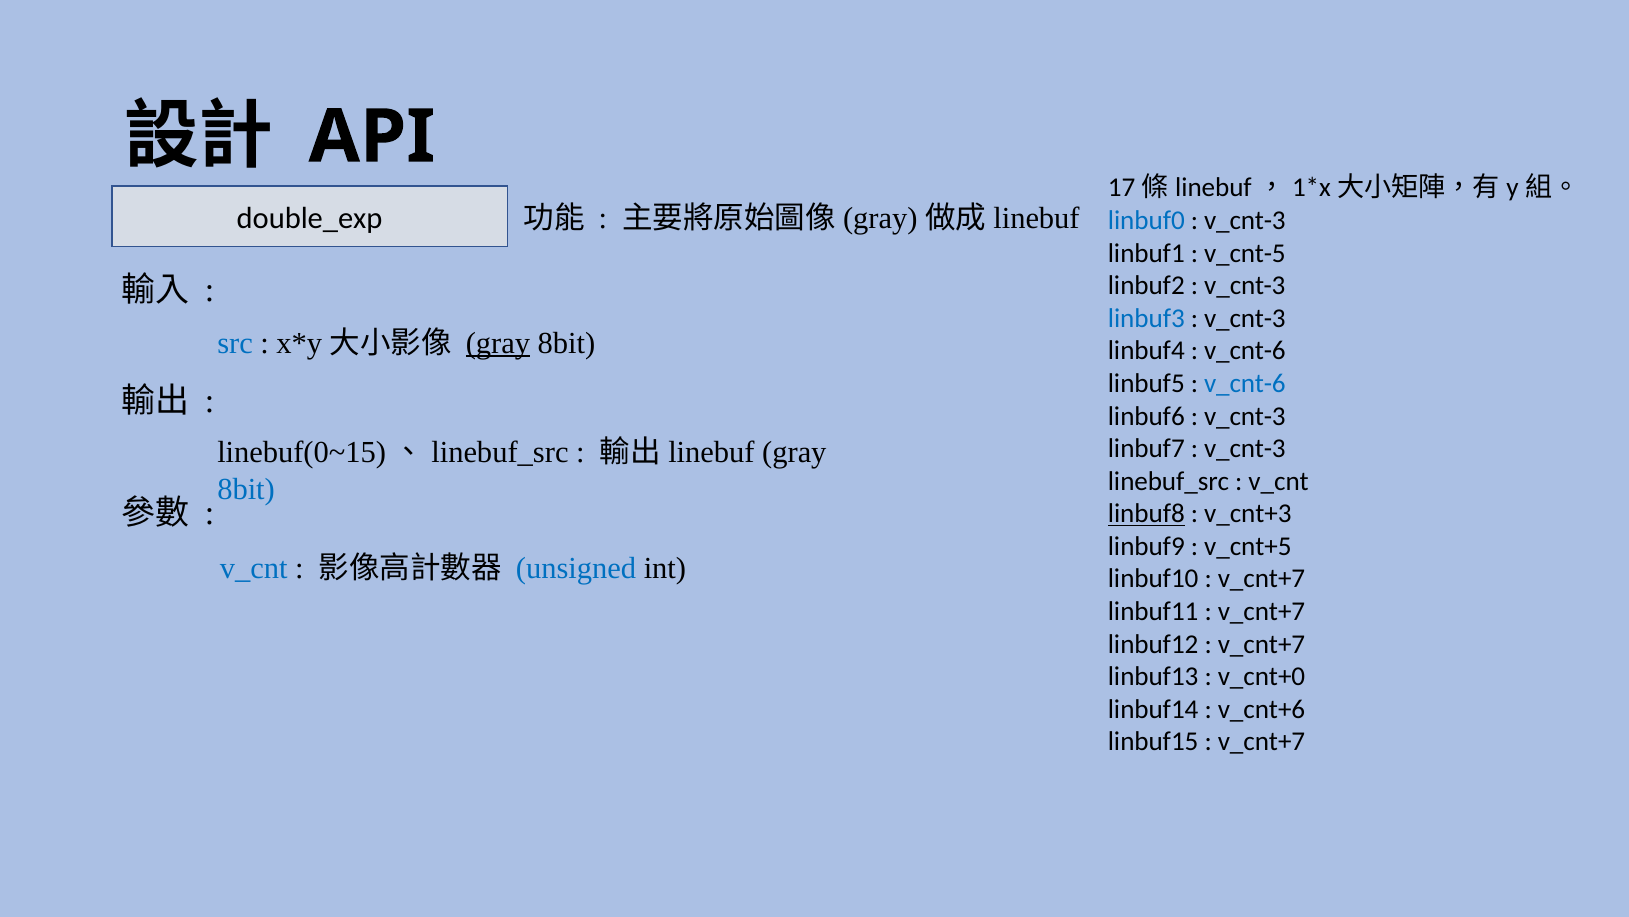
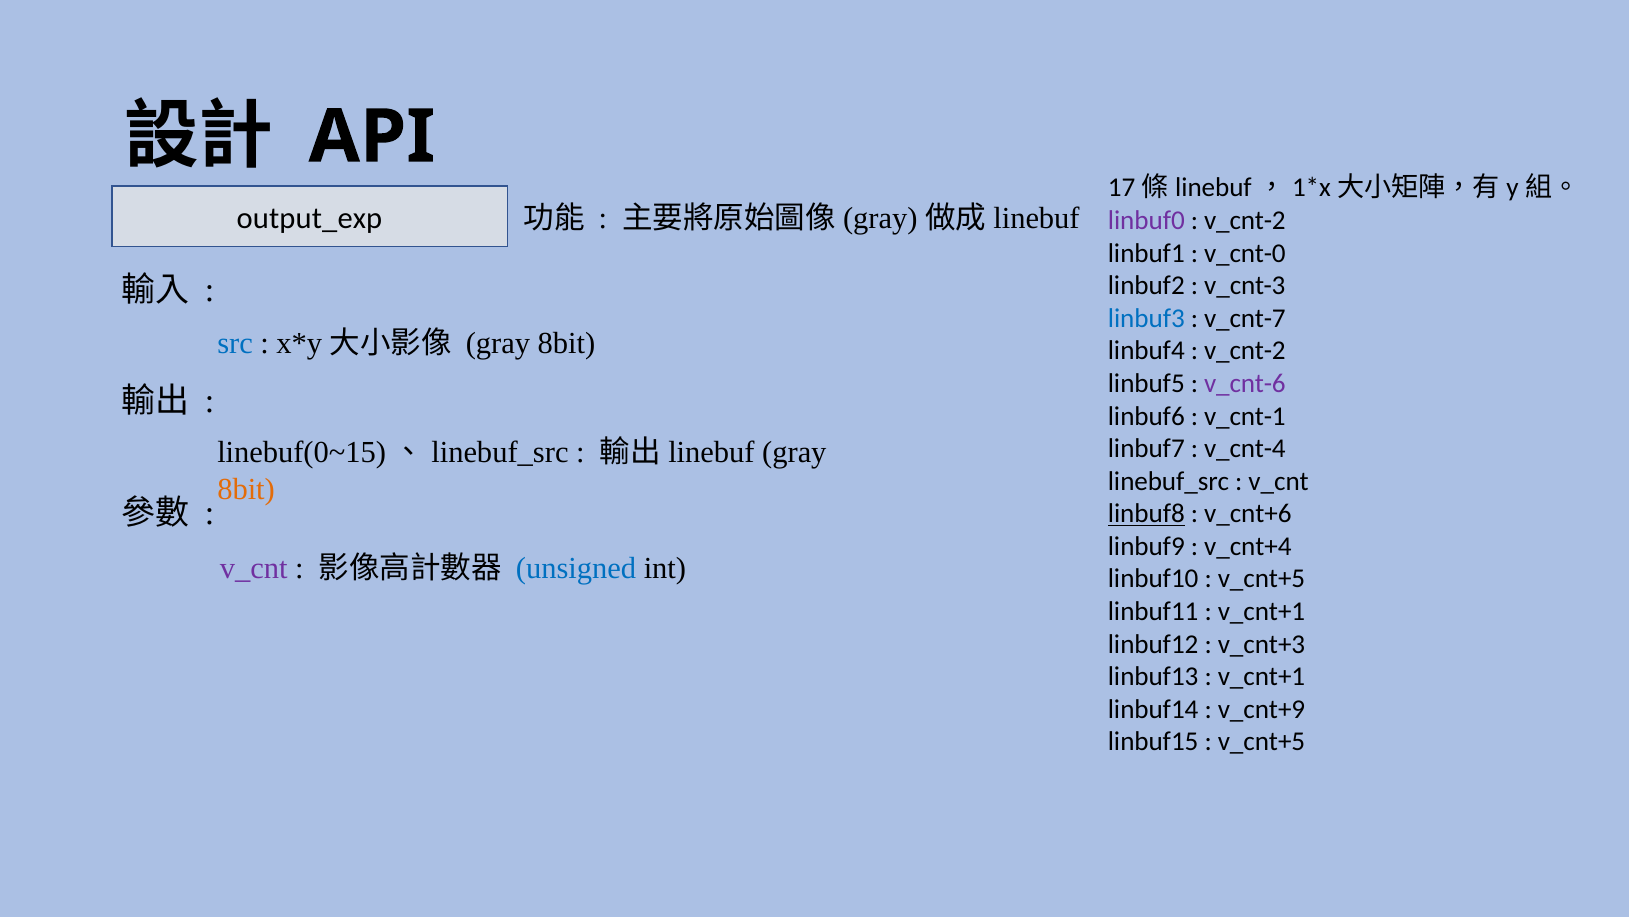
double_exp: double_exp -> output_exp
linbuf0 colour: blue -> purple
v_cnt-3 at (1245, 220): v_cnt-3 -> v_cnt-2
v_cnt-5: v_cnt-5 -> v_cnt-0
v_cnt-3 at (1245, 318): v_cnt-3 -> v_cnt-7
gray at (498, 343) underline: present -> none
v_cnt-6 at (1245, 351): v_cnt-6 -> v_cnt-2
v_cnt-6 at (1245, 383) colour: blue -> purple
v_cnt-3 at (1245, 416): v_cnt-3 -> v_cnt-1
v_cnt-3 at (1245, 448): v_cnt-3 -> v_cnt-4
8bit at (246, 489) colour: blue -> orange
v_cnt+3: v_cnt+3 -> v_cnt+6
v_cnt+5: v_cnt+5 -> v_cnt+4
v_cnt at (254, 568) colour: blue -> purple
v_cnt+7 at (1261, 579): v_cnt+7 -> v_cnt+5
v_cnt+7 at (1261, 611): v_cnt+7 -> v_cnt+1
v_cnt+7 at (1261, 644): v_cnt+7 -> v_cnt+3
v_cnt+0 at (1261, 676): v_cnt+0 -> v_cnt+1
v_cnt+6: v_cnt+6 -> v_cnt+9
v_cnt+7 at (1261, 741): v_cnt+7 -> v_cnt+5
